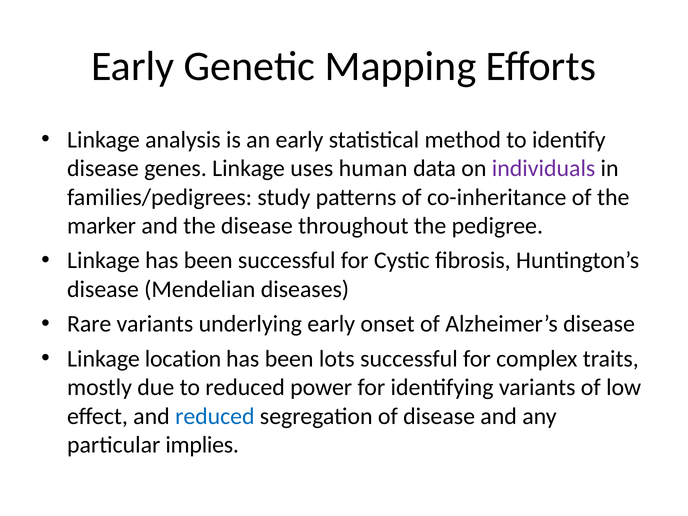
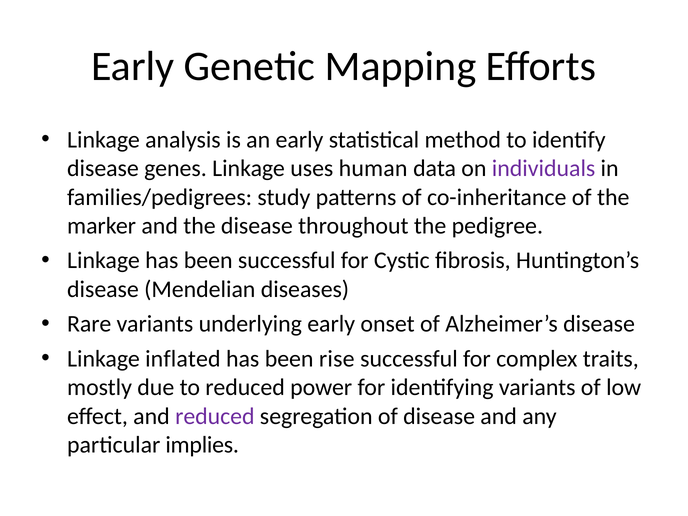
location: location -> inflated
lots: lots -> rise
reduced at (215, 416) colour: blue -> purple
